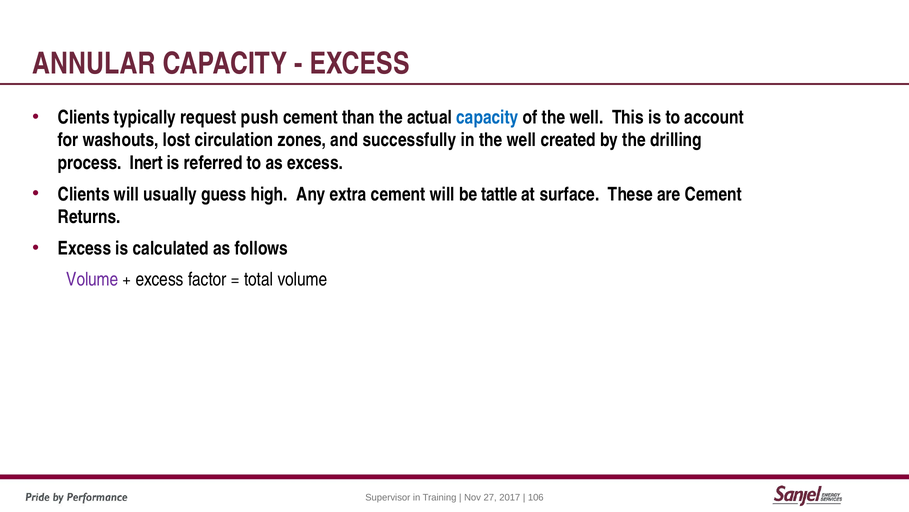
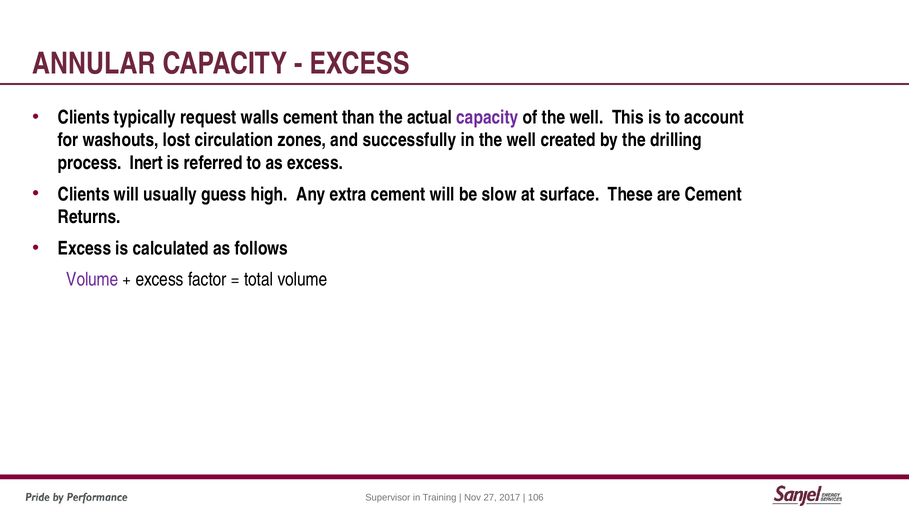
push: push -> walls
capacity at (487, 117) colour: blue -> purple
tattle: tattle -> slow
